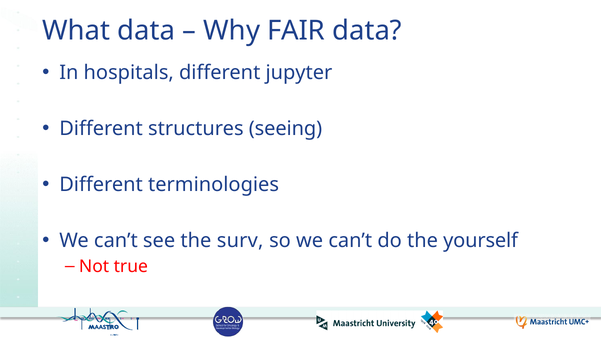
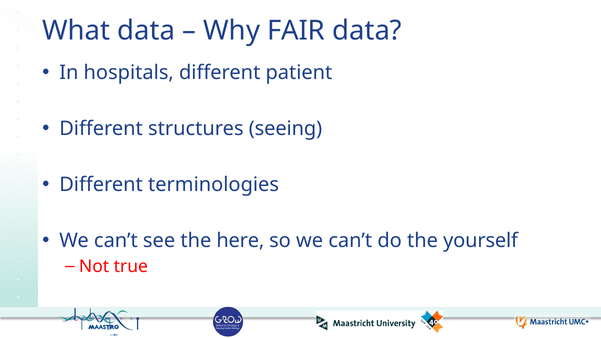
jupyter: jupyter -> patient
surv: surv -> here
